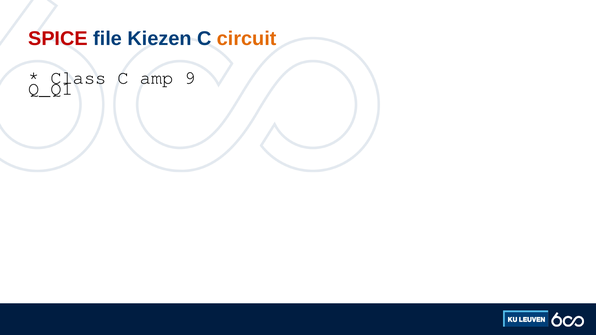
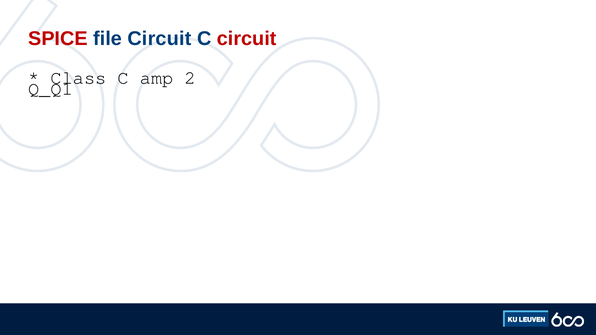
file Kiezen: Kiezen -> Circuit
circuit at (247, 39) colour: orange -> red
9: 9 -> 2
